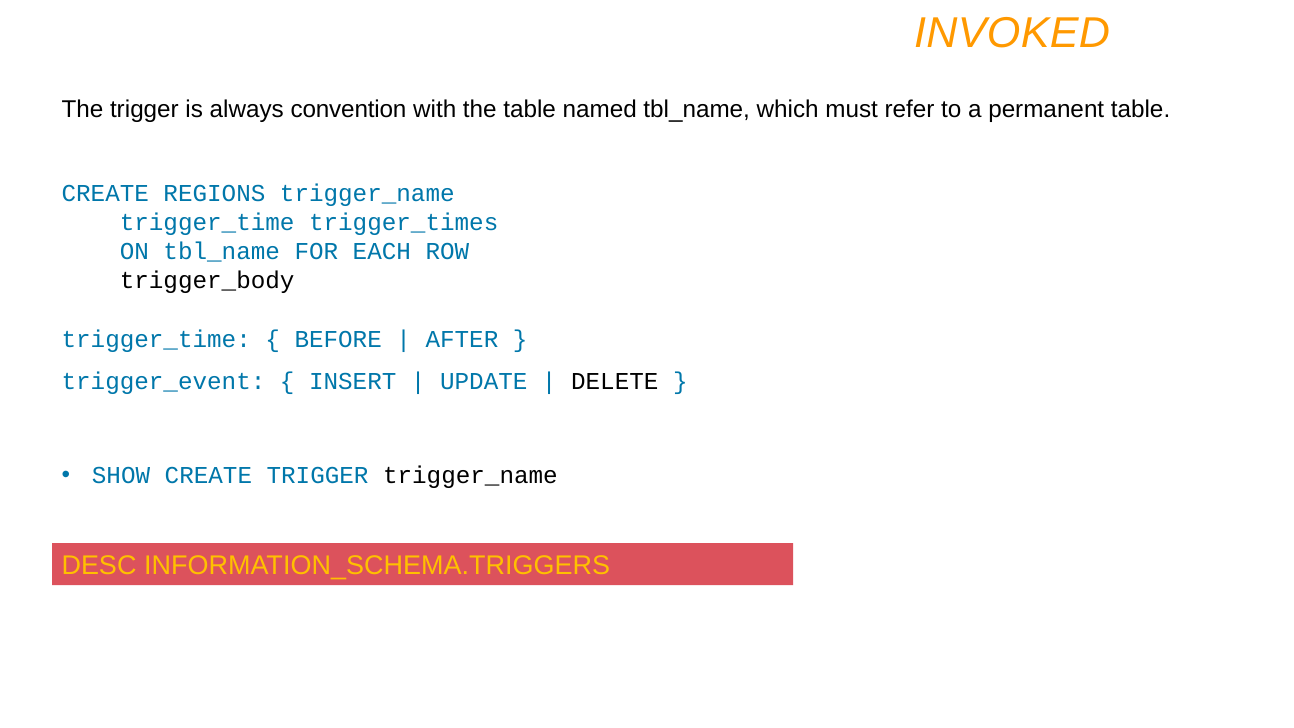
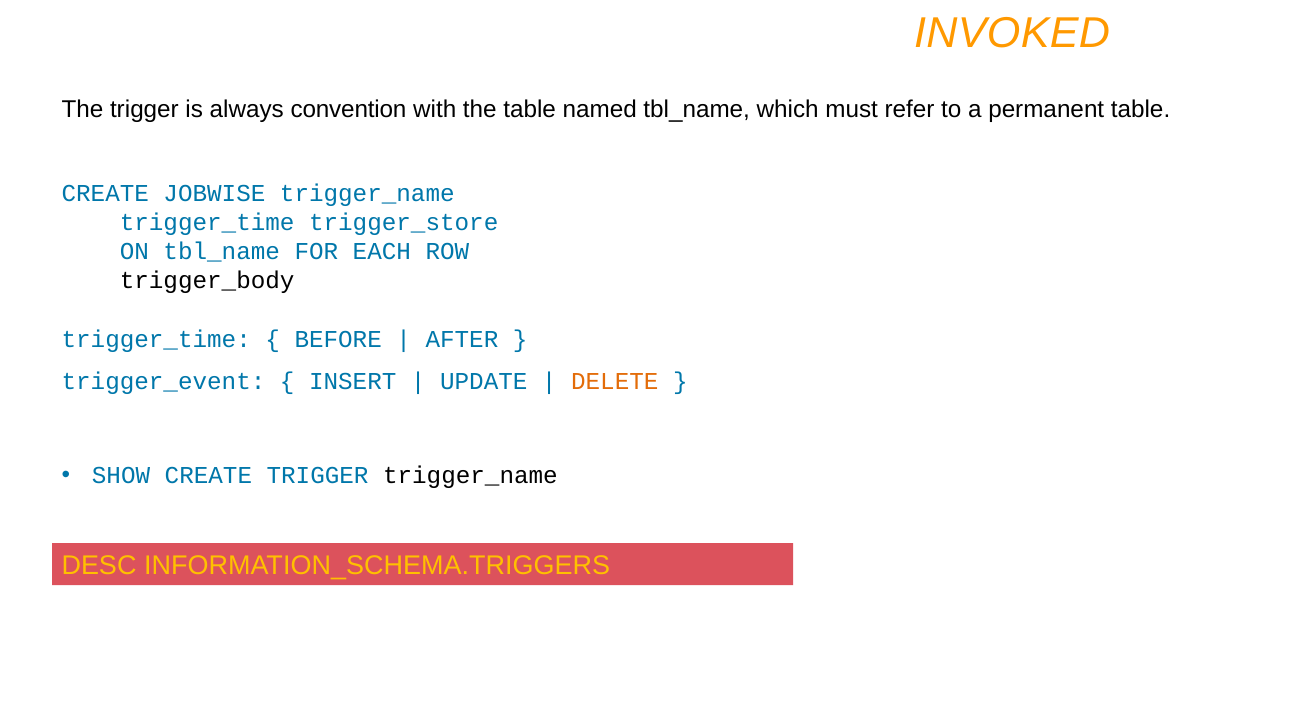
REGIONS: REGIONS -> JOBWISE
trigger_times: trigger_times -> trigger_store
DELETE colour: black -> orange
